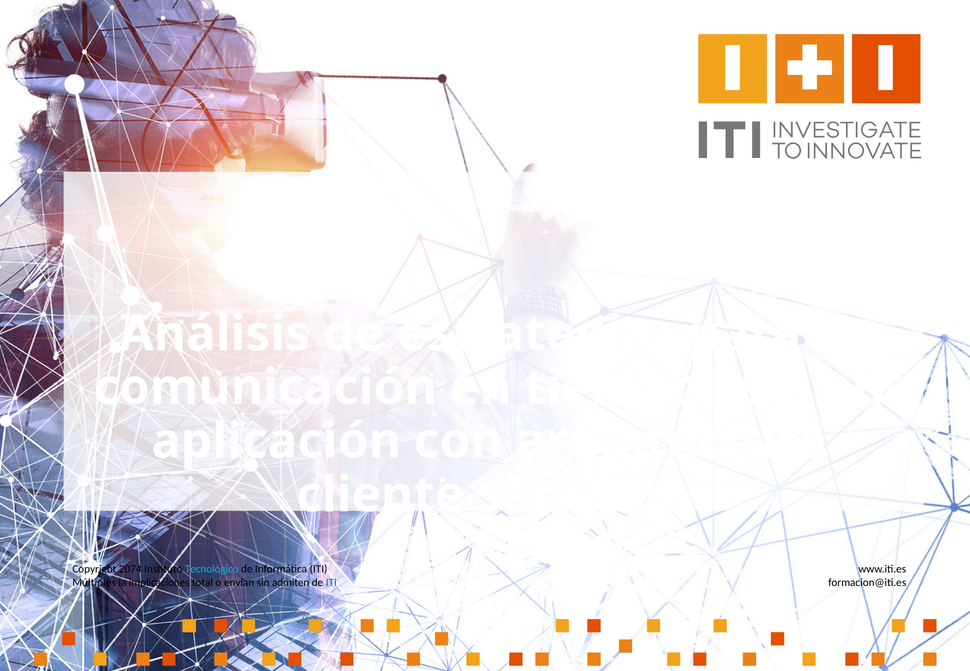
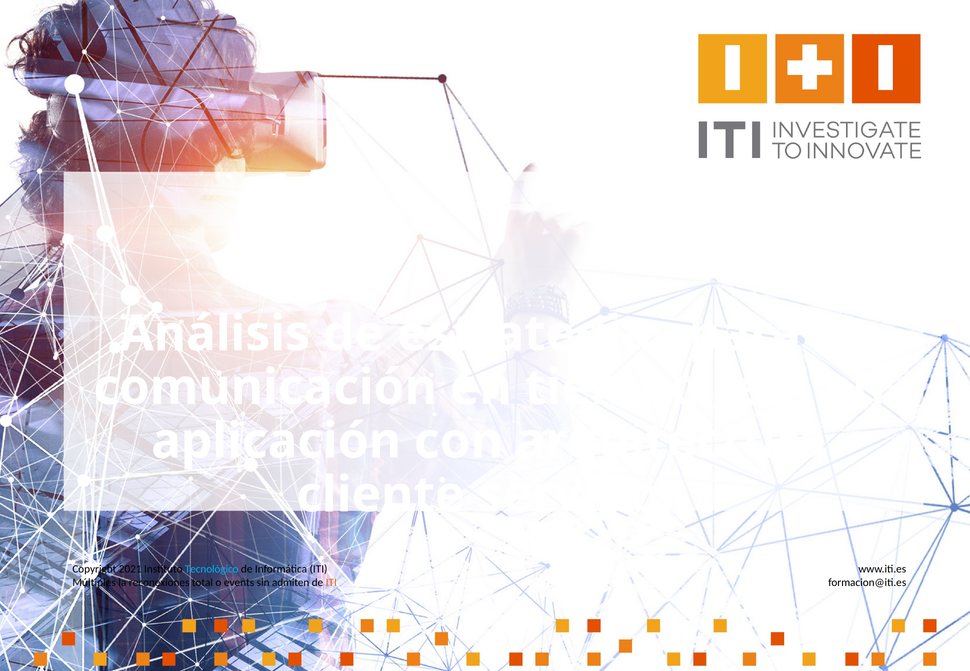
2074: 2074 -> 2021
implicaciones: implicaciones -> reconexiones
envían: envían -> events
ITI at (331, 583) colour: blue -> orange
